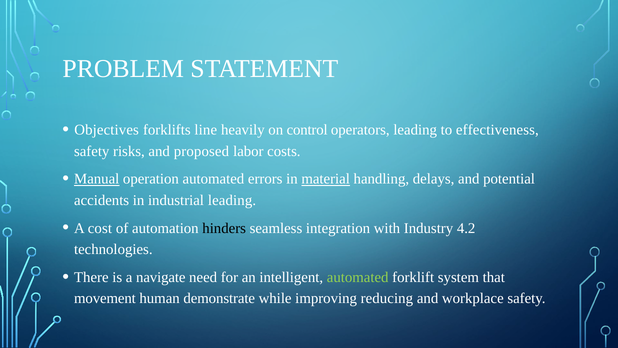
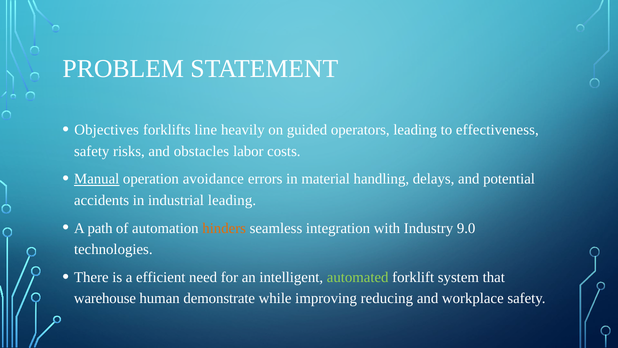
control: control -> guided
proposed: proposed -> obstacles
operation automated: automated -> avoidance
material underline: present -> none
cost: cost -> path
hinders colour: black -> orange
4.2: 4.2 -> 9.0
navigate: navigate -> efficient
movement: movement -> warehouse
